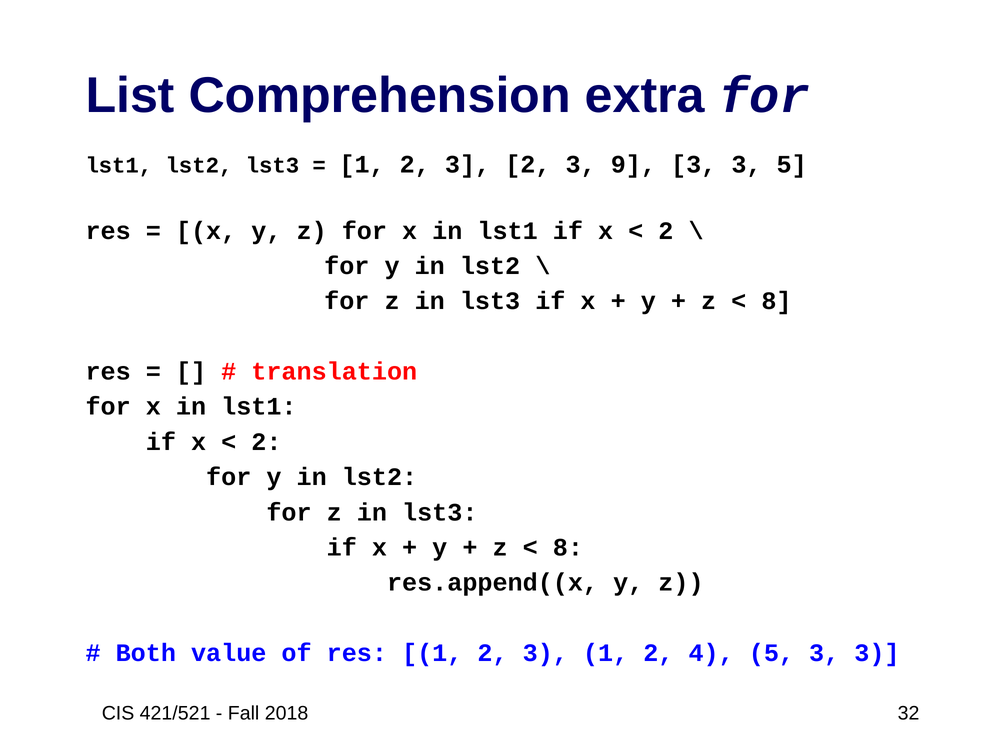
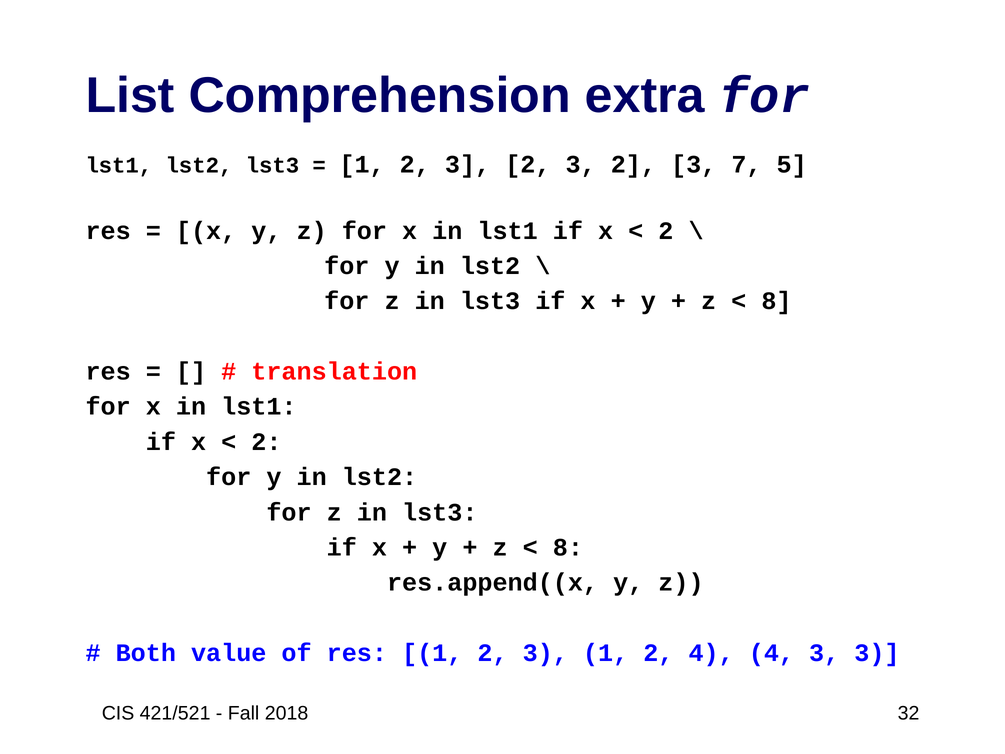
3 2 3 9: 9 -> 2
3 at (746, 164): 3 -> 7
4 5: 5 -> 4
